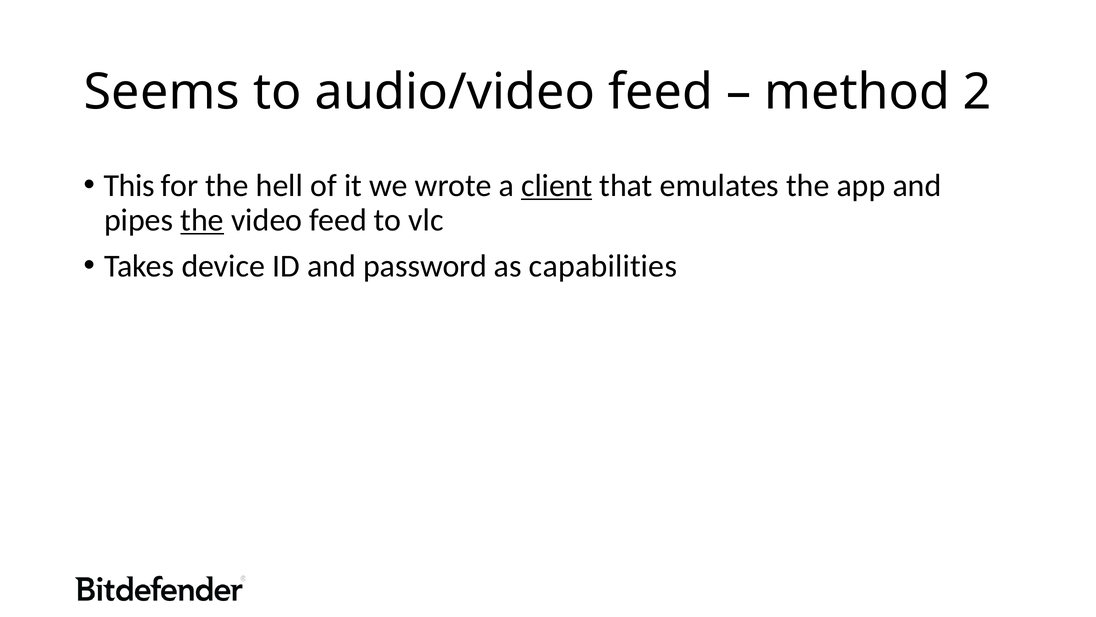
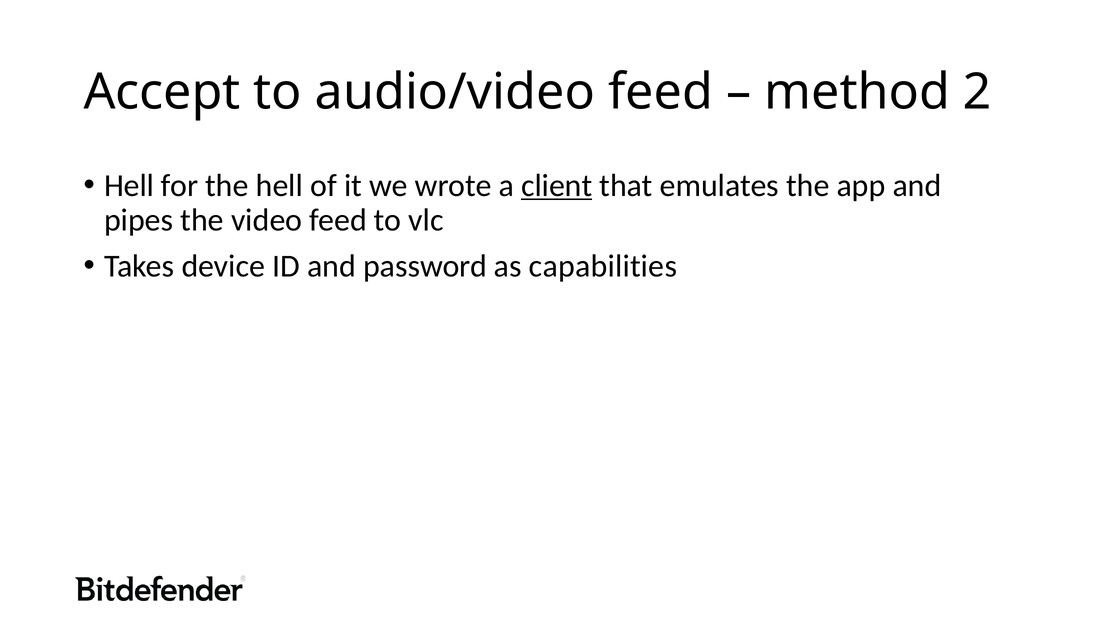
Seems: Seems -> Accept
This at (129, 185): This -> Hell
the at (202, 220) underline: present -> none
